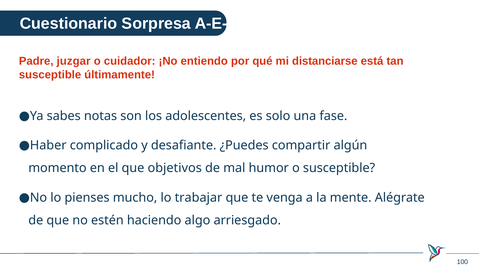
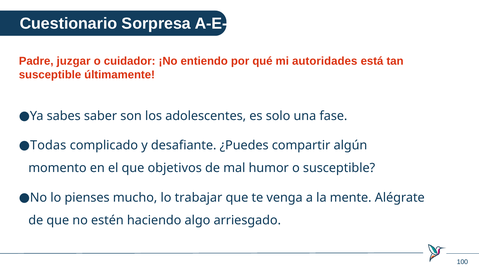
distanciarse: distanciarse -> autoridades
notas: notas -> saber
Haber: Haber -> Todas
